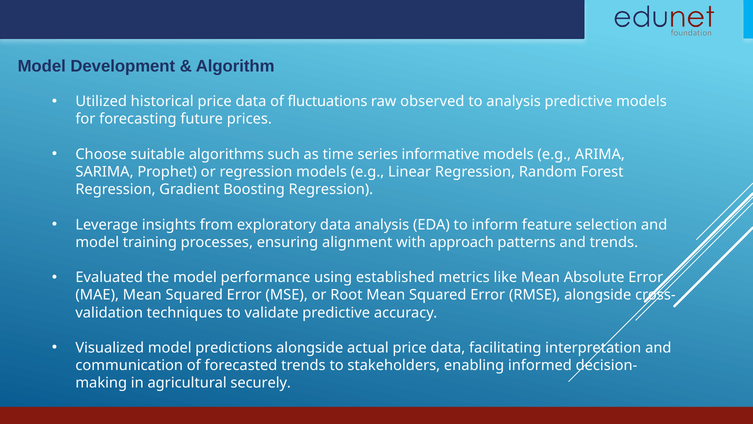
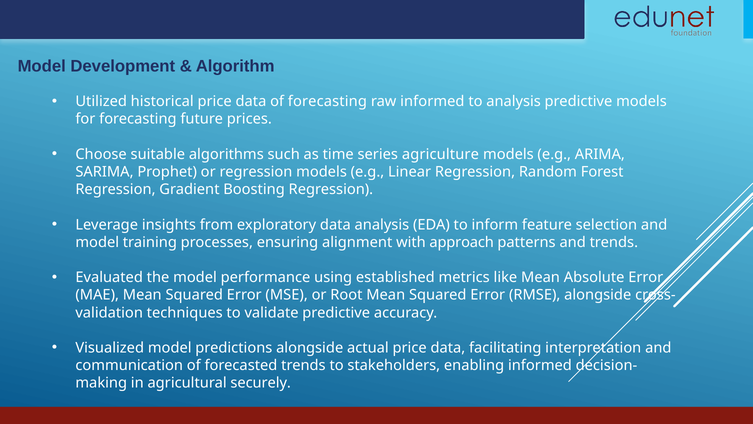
of fluctuations: fluctuations -> forecasting
raw observed: observed -> informed
informative: informative -> agriculture
